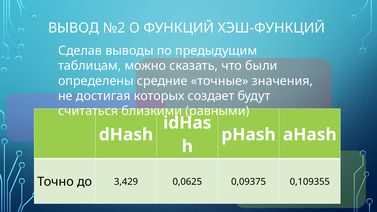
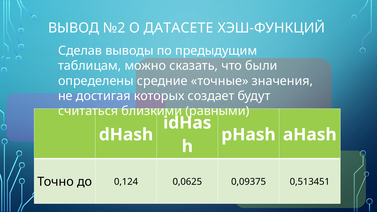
ФУНКЦИЙ: ФУНКЦИЙ -> ДАТАСЕТЕ
3,429: 3,429 -> 0,124
0,109355: 0,109355 -> 0,513451
